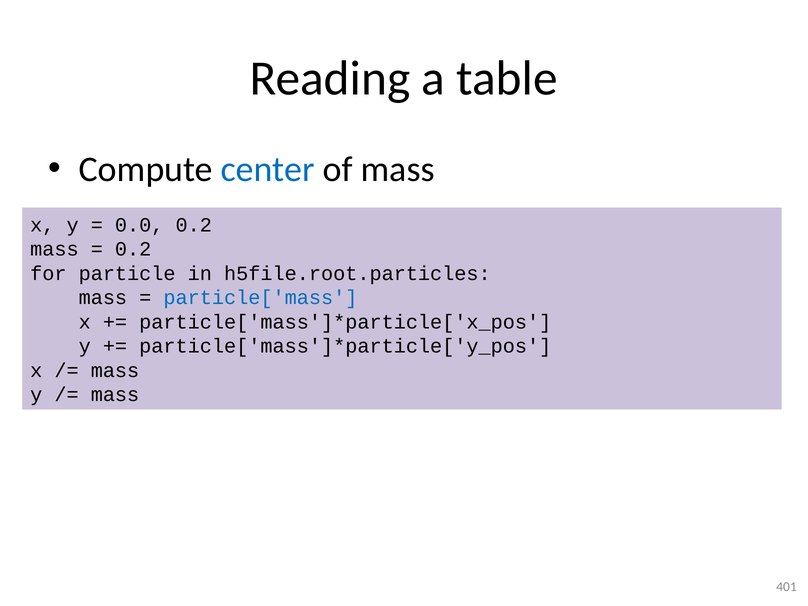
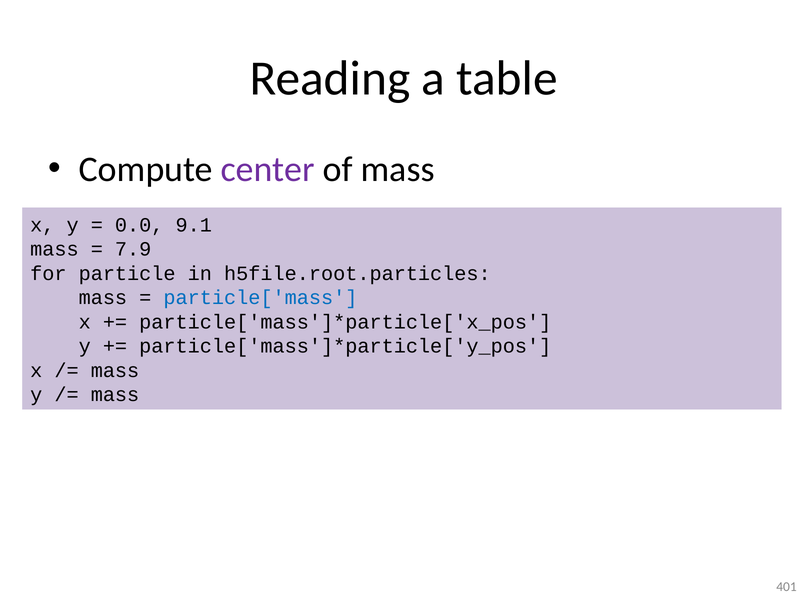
center colour: blue -> purple
0.0 0.2: 0.2 -> 9.1
0.2 at (133, 249): 0.2 -> 7.9
